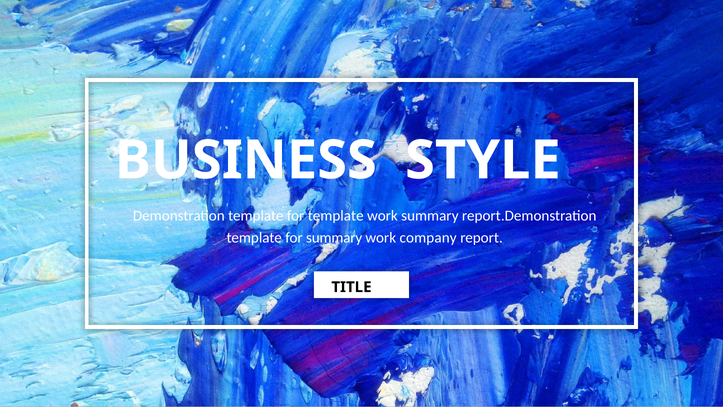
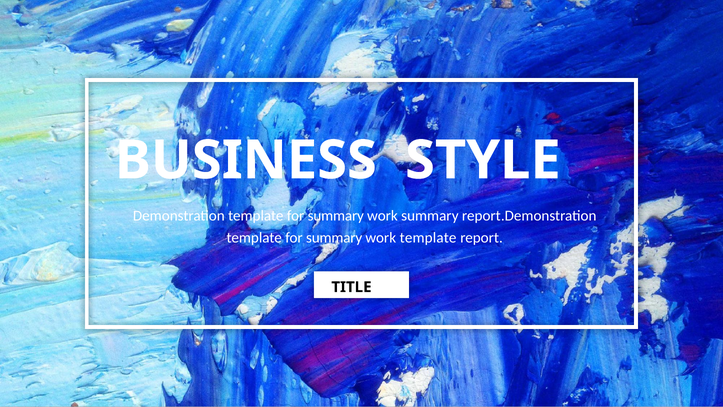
Demonstration template for template: template -> summary
work company: company -> template
